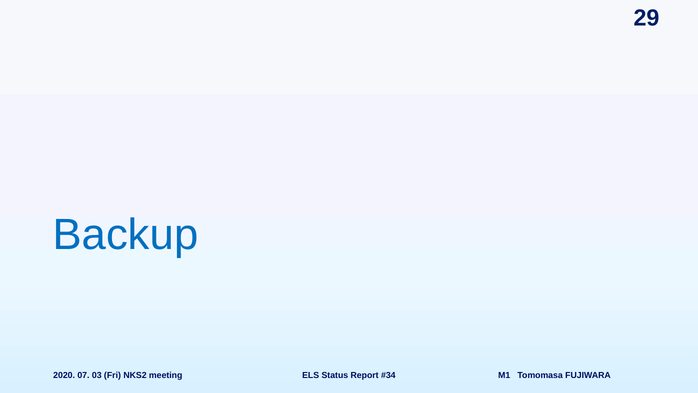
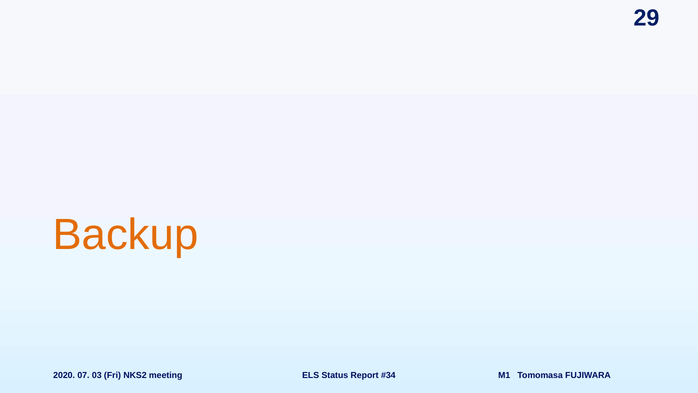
Backup colour: blue -> orange
